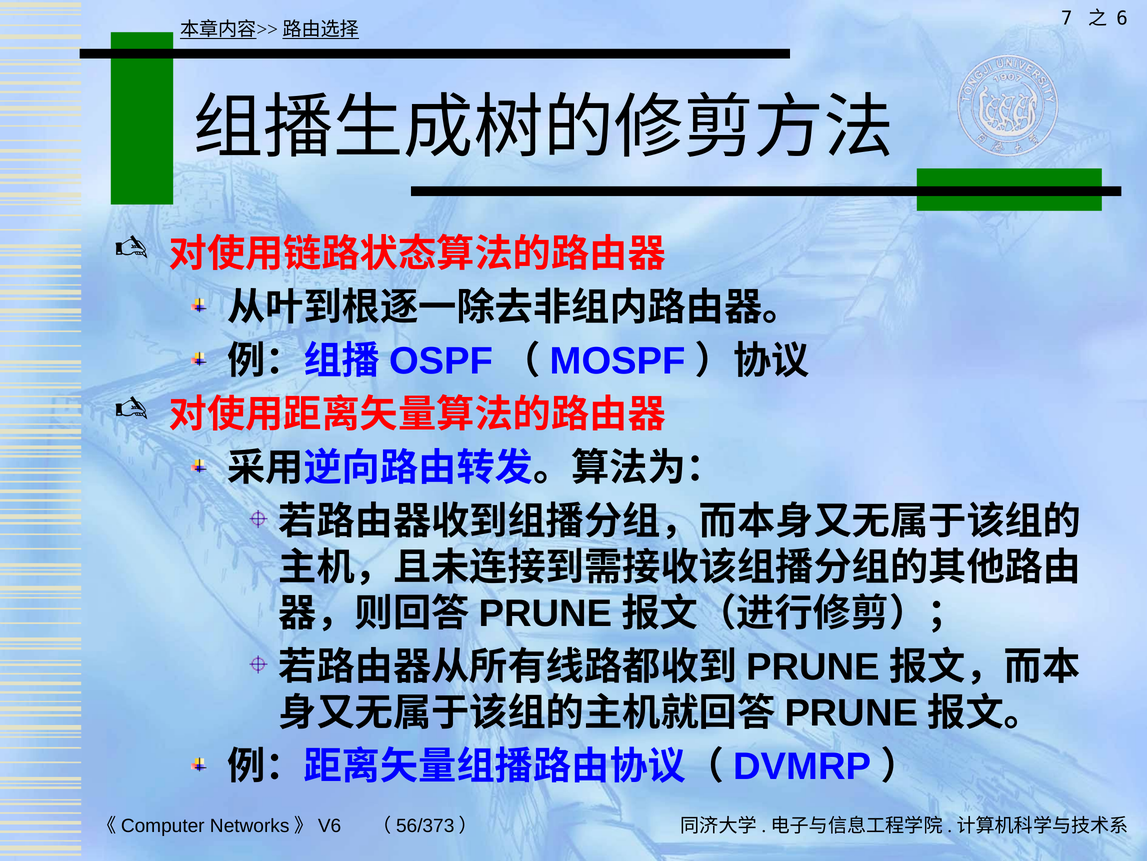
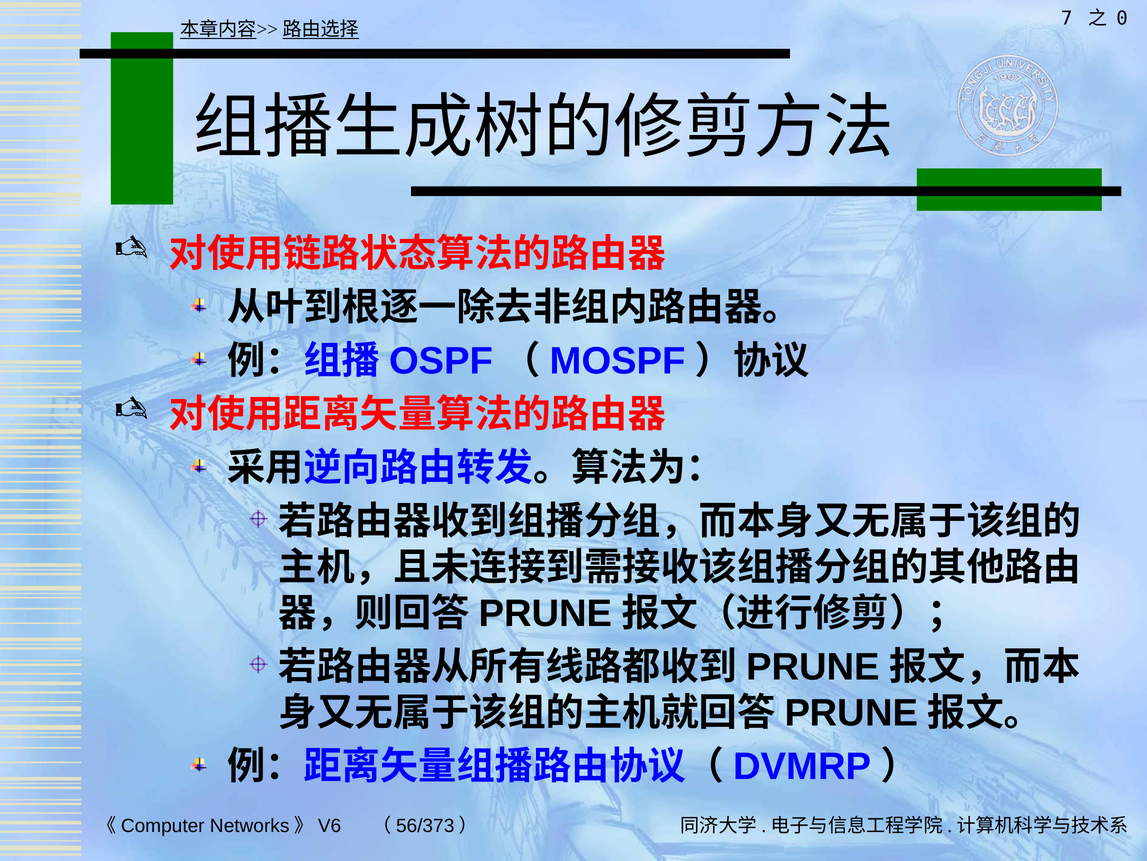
6: 6 -> 0
